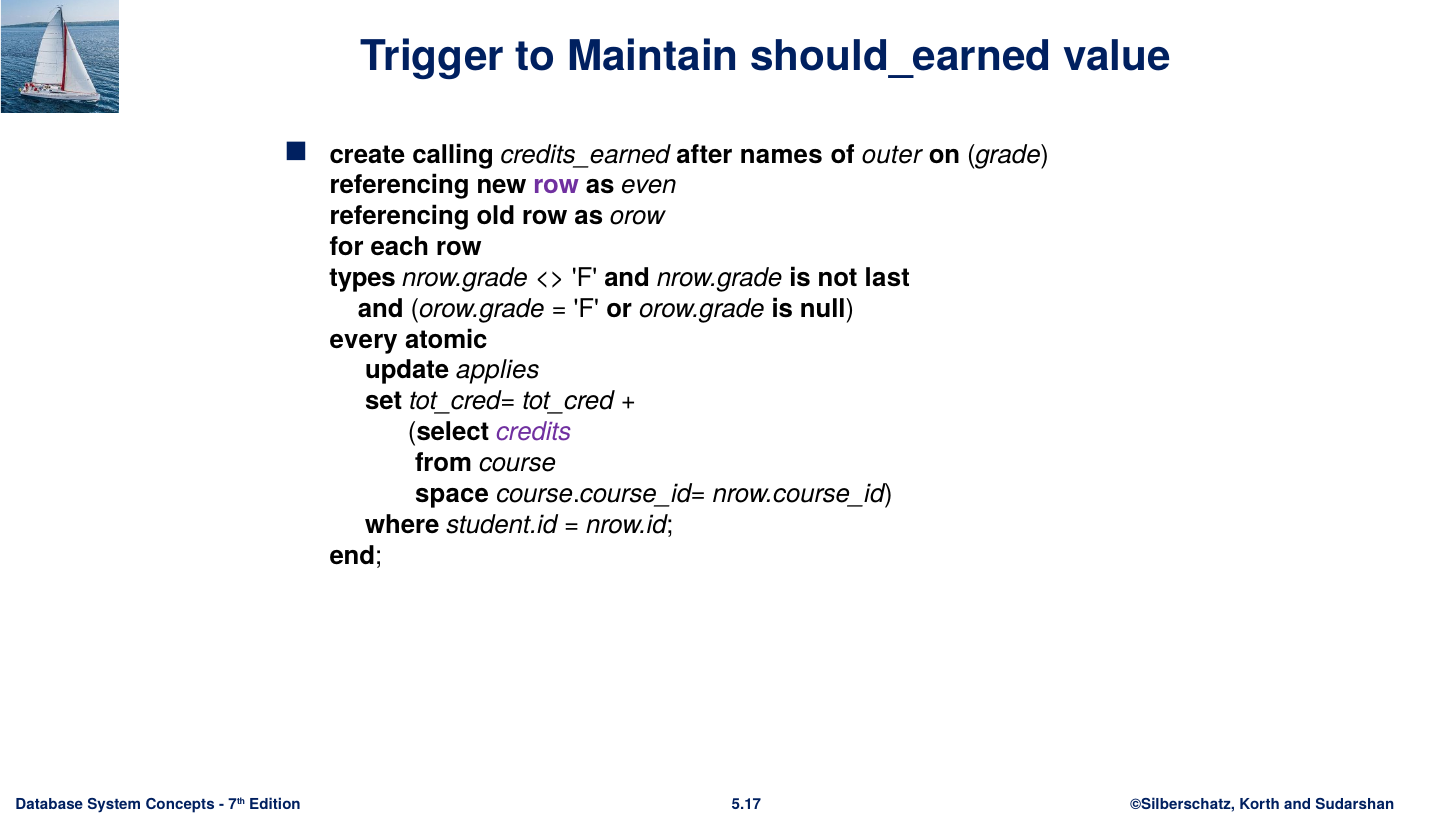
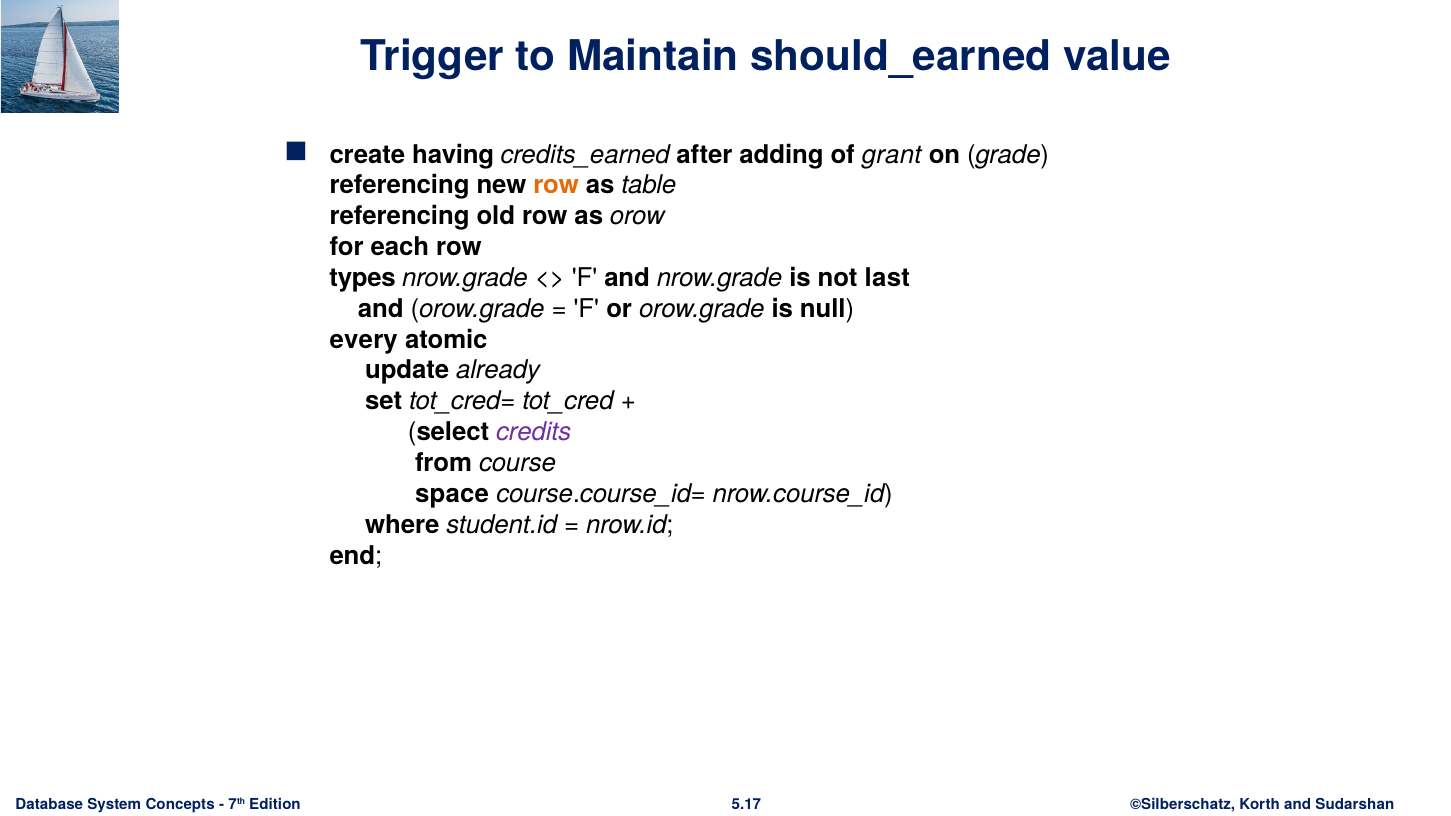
calling: calling -> having
names: names -> adding
outer: outer -> grant
row at (556, 185) colour: purple -> orange
even: even -> table
applies: applies -> already
